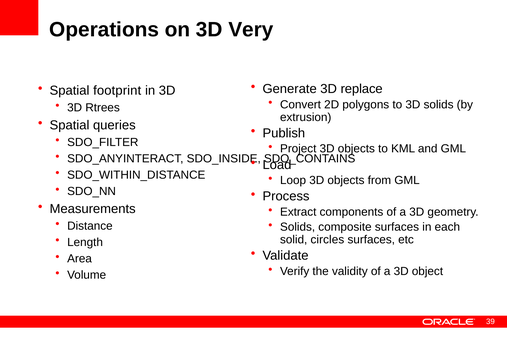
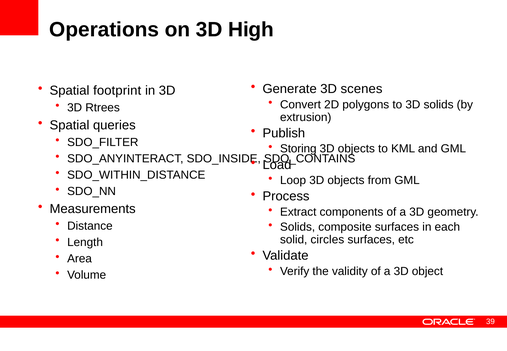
Very: Very -> High
replace: replace -> scenes
Project: Project -> Storing
